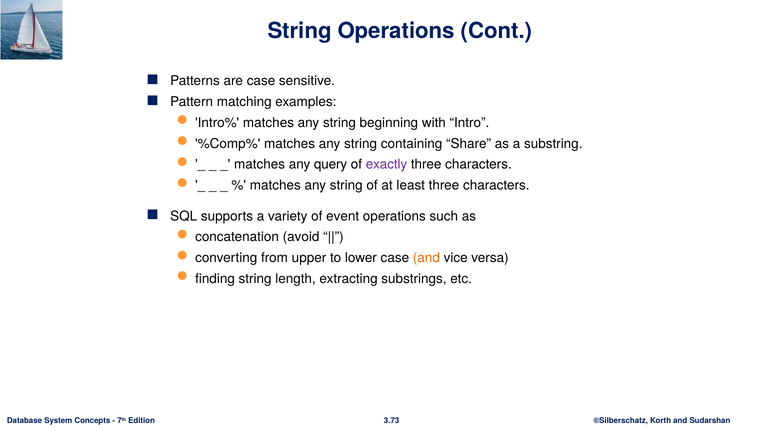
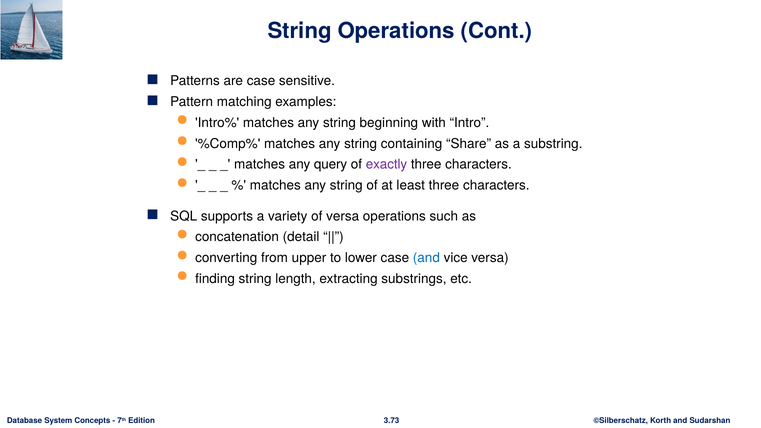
of event: event -> versa
avoid: avoid -> detail
and at (426, 258) colour: orange -> blue
